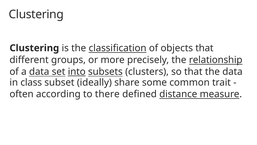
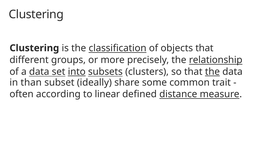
the at (212, 72) underline: none -> present
class: class -> than
there: there -> linear
